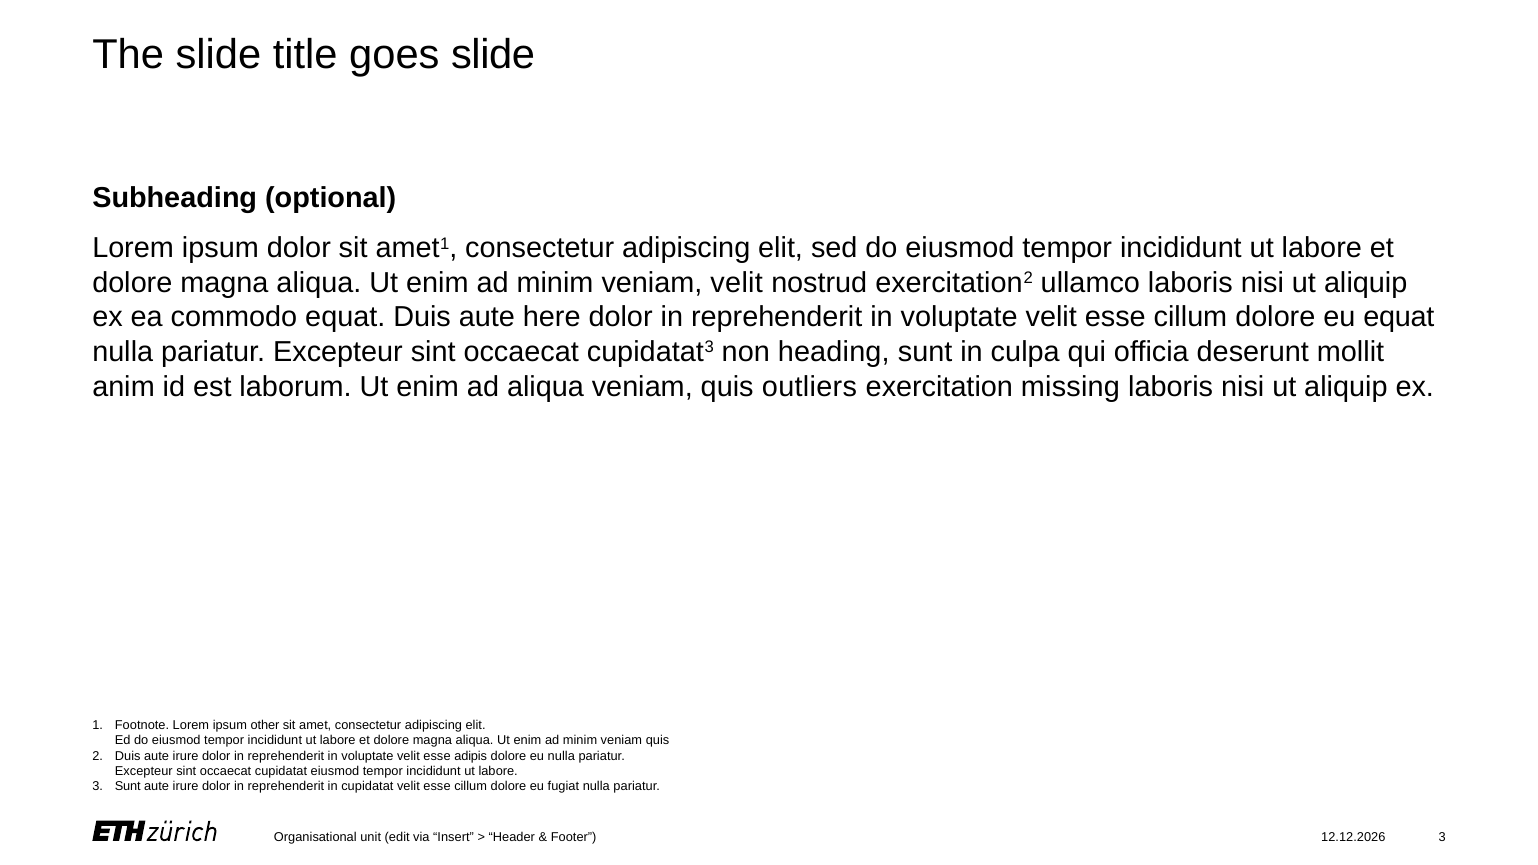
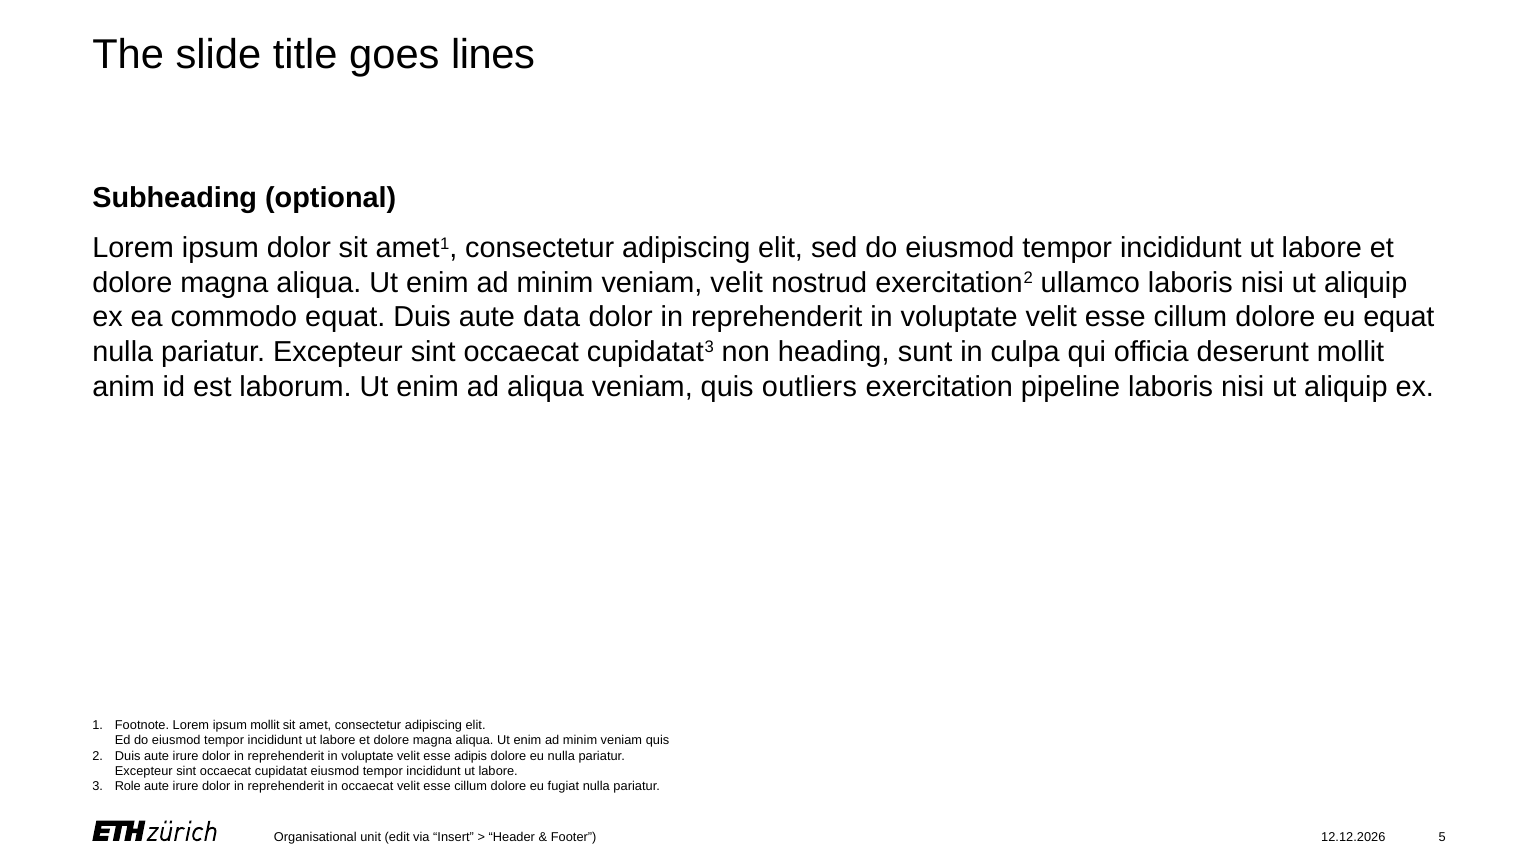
goes slide: slide -> lines
here: here -> data
missing: missing -> pipeline
ipsum other: other -> mollit
Sunt at (128, 787): Sunt -> Role
in cupidatat: cupidatat -> occaecat
3 at (1442, 837): 3 -> 5
